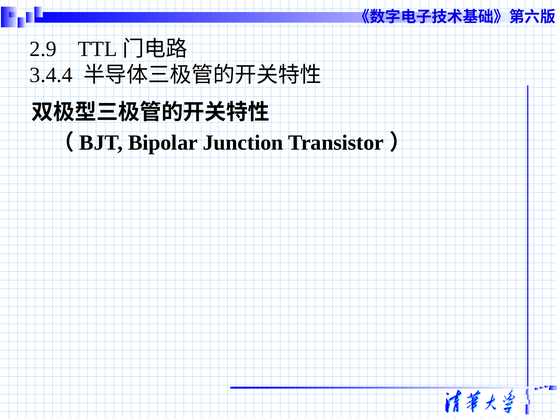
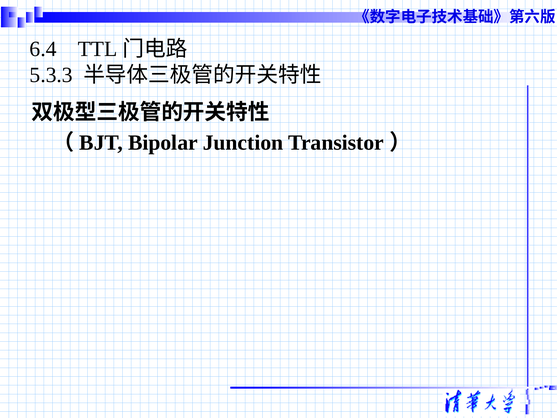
2.9: 2.9 -> 6.4
3.4.4: 3.4.4 -> 5.3.3
